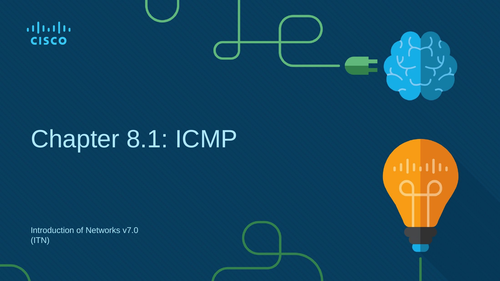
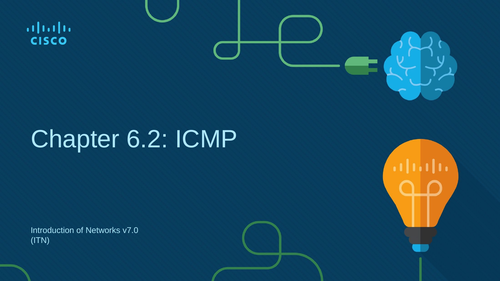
8.1: 8.1 -> 6.2
